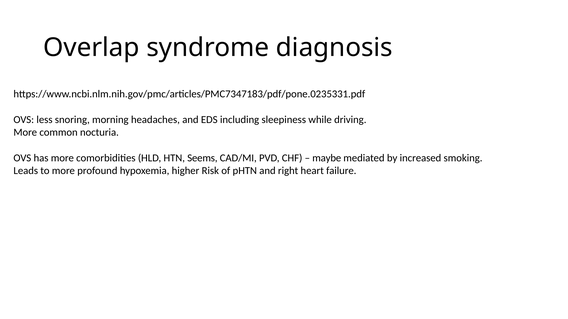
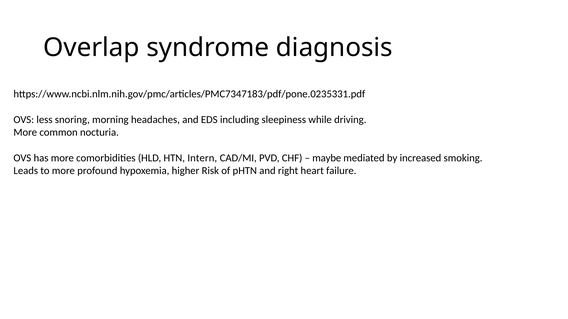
Seems: Seems -> Intern
